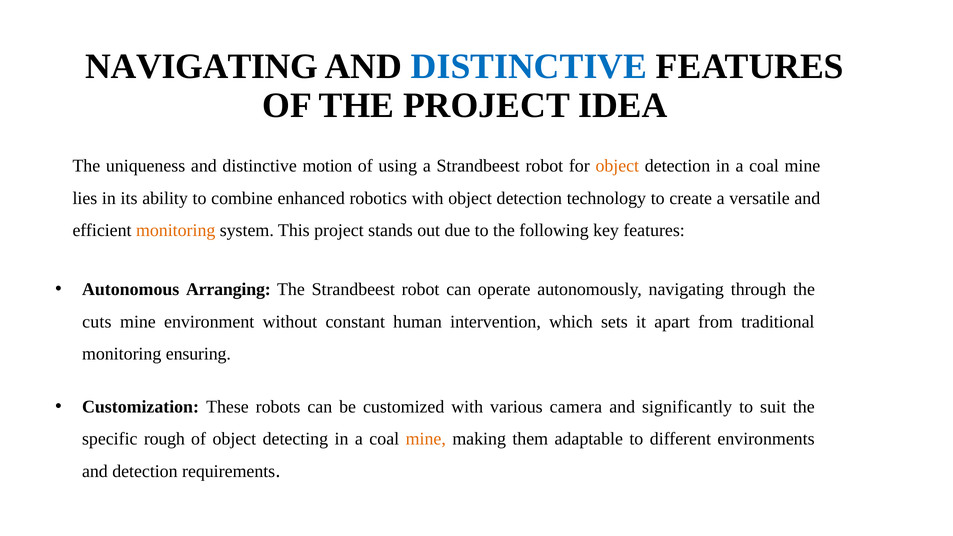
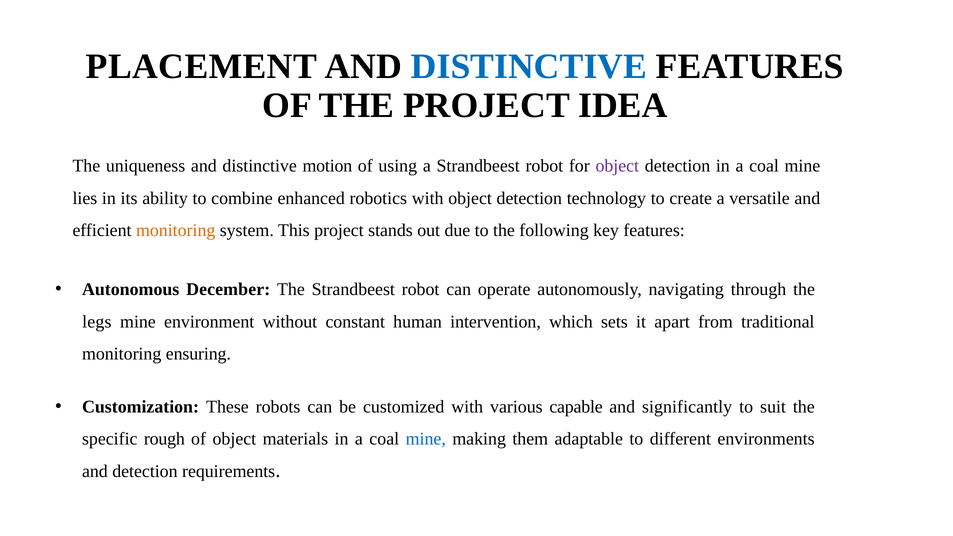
NAVIGATING at (202, 67): NAVIGATING -> PLACEMENT
object at (617, 166) colour: orange -> purple
Arranging: Arranging -> December
cuts: cuts -> legs
camera: camera -> capable
detecting: detecting -> materials
mine at (426, 439) colour: orange -> blue
